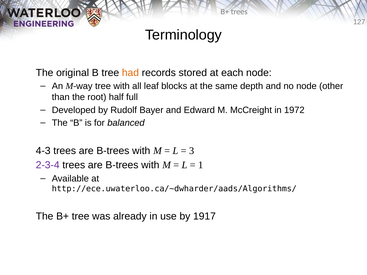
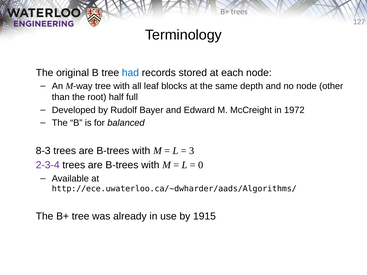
had colour: orange -> blue
4-3: 4-3 -> 8-3
1: 1 -> 0
1917: 1917 -> 1915
